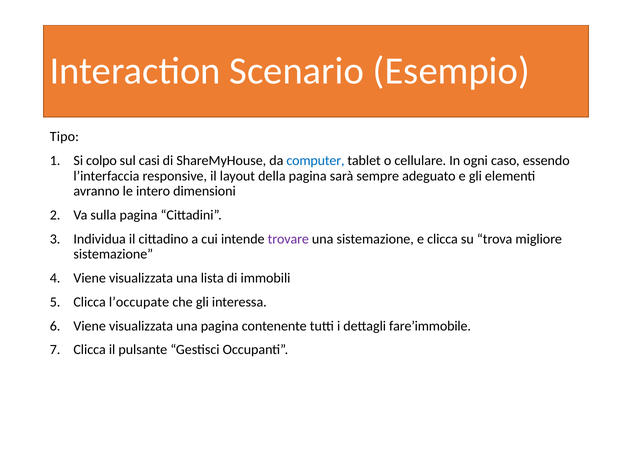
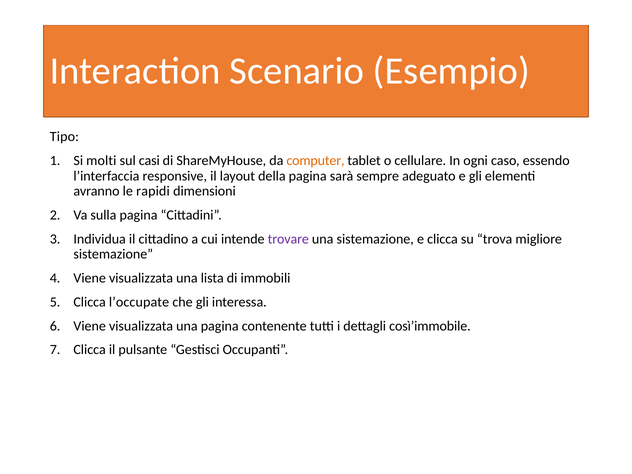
colpo: colpo -> molti
computer colour: blue -> orange
intero: intero -> rapidi
fare’immobile: fare’immobile -> così’immobile
